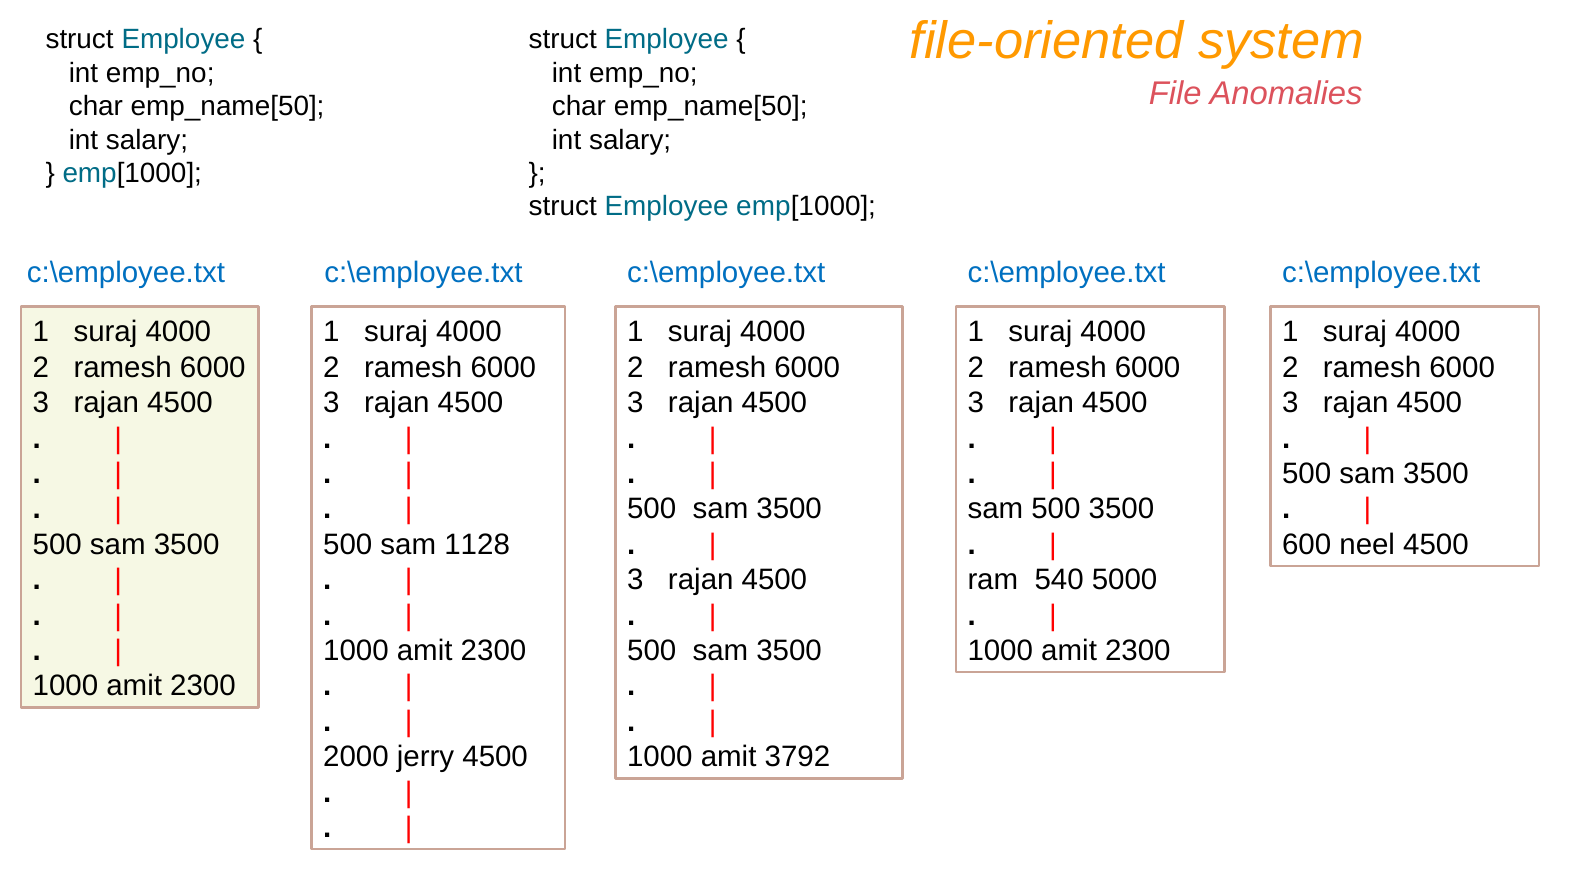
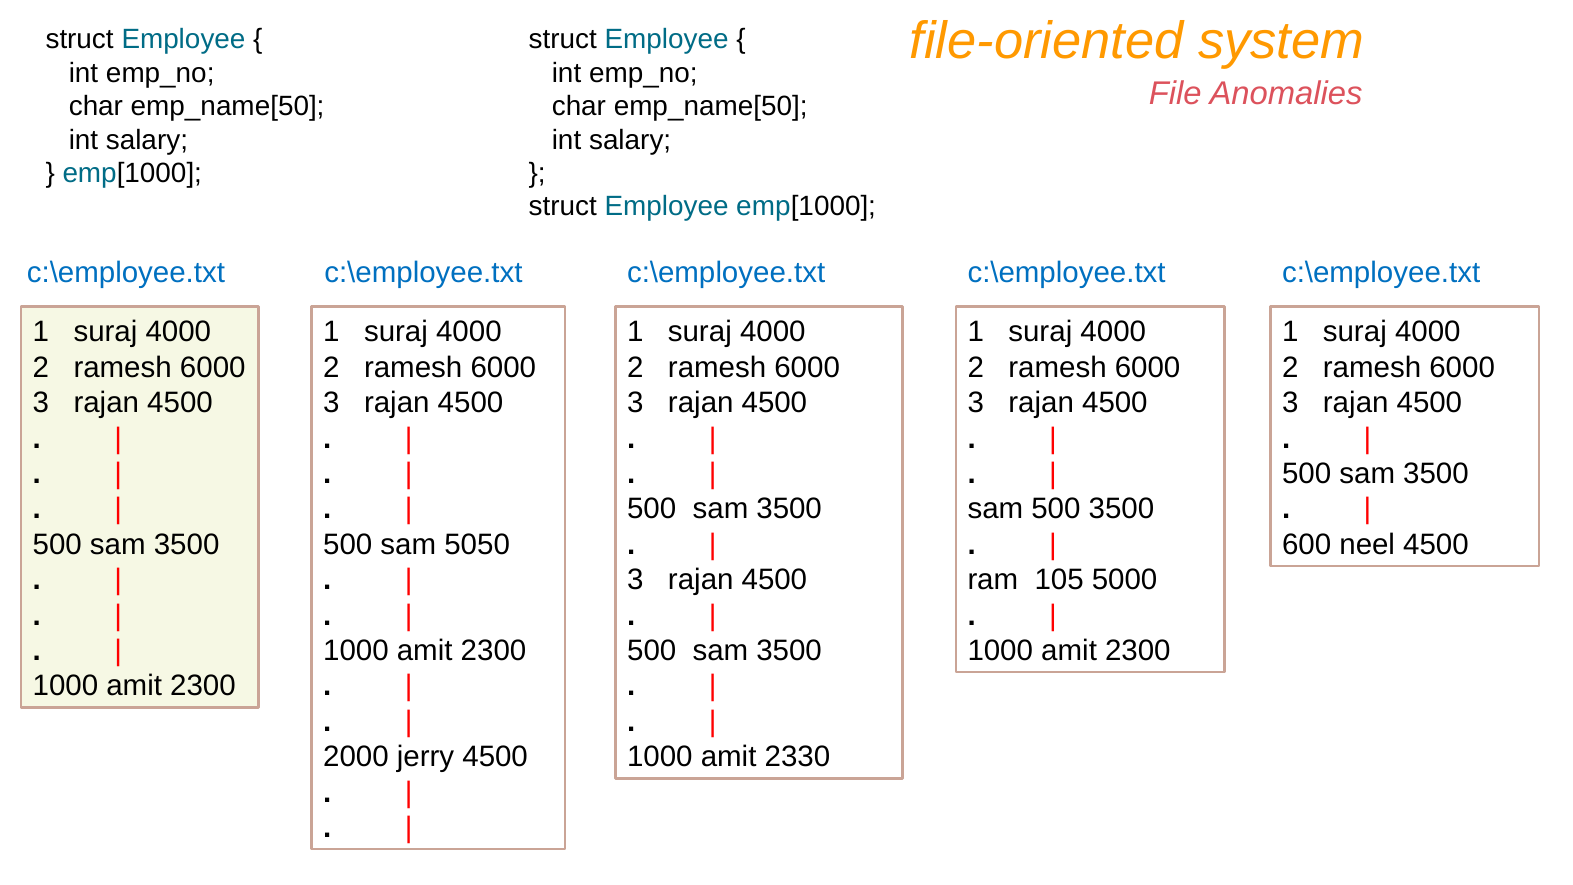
1128: 1128 -> 5050
540: 540 -> 105
3792: 3792 -> 2330
